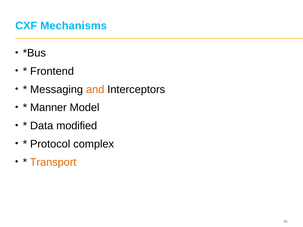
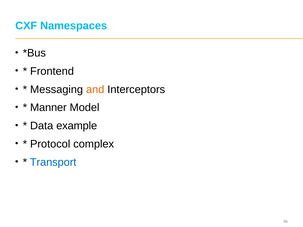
Mechanisms: Mechanisms -> Namespaces
modified: modified -> example
Transport colour: orange -> blue
